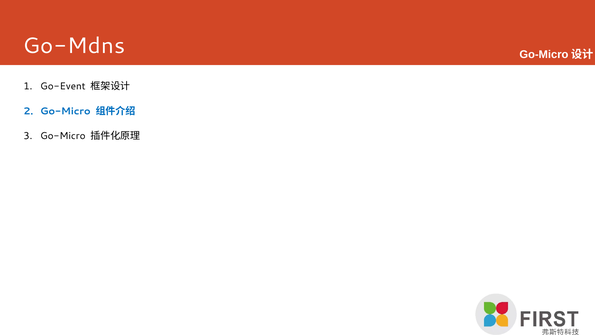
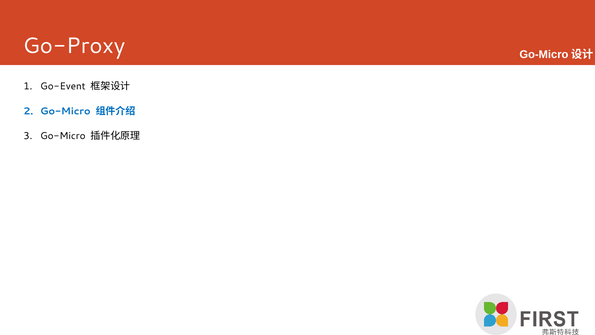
Go-Mdns: Go-Mdns -> Go-Proxy
